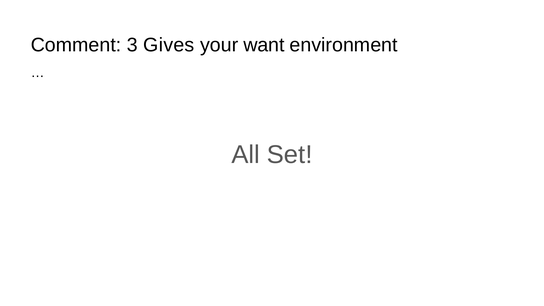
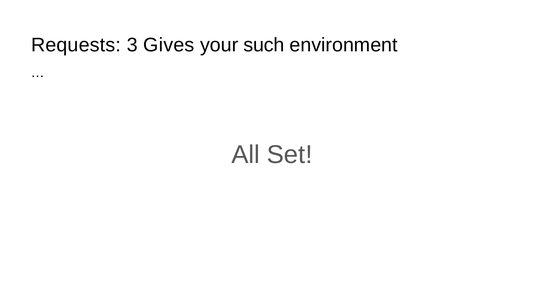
Comment: Comment -> Requests
want: want -> such
